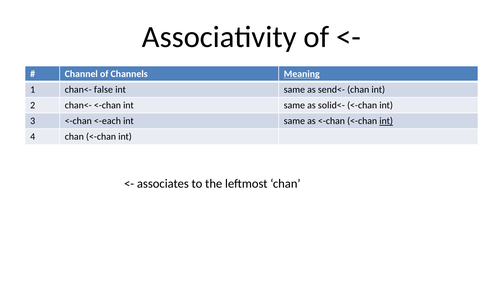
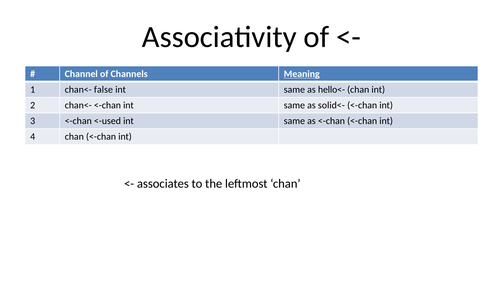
send<-: send<- -> hello<-
<-each: <-each -> <-used
int at (386, 121) underline: present -> none
